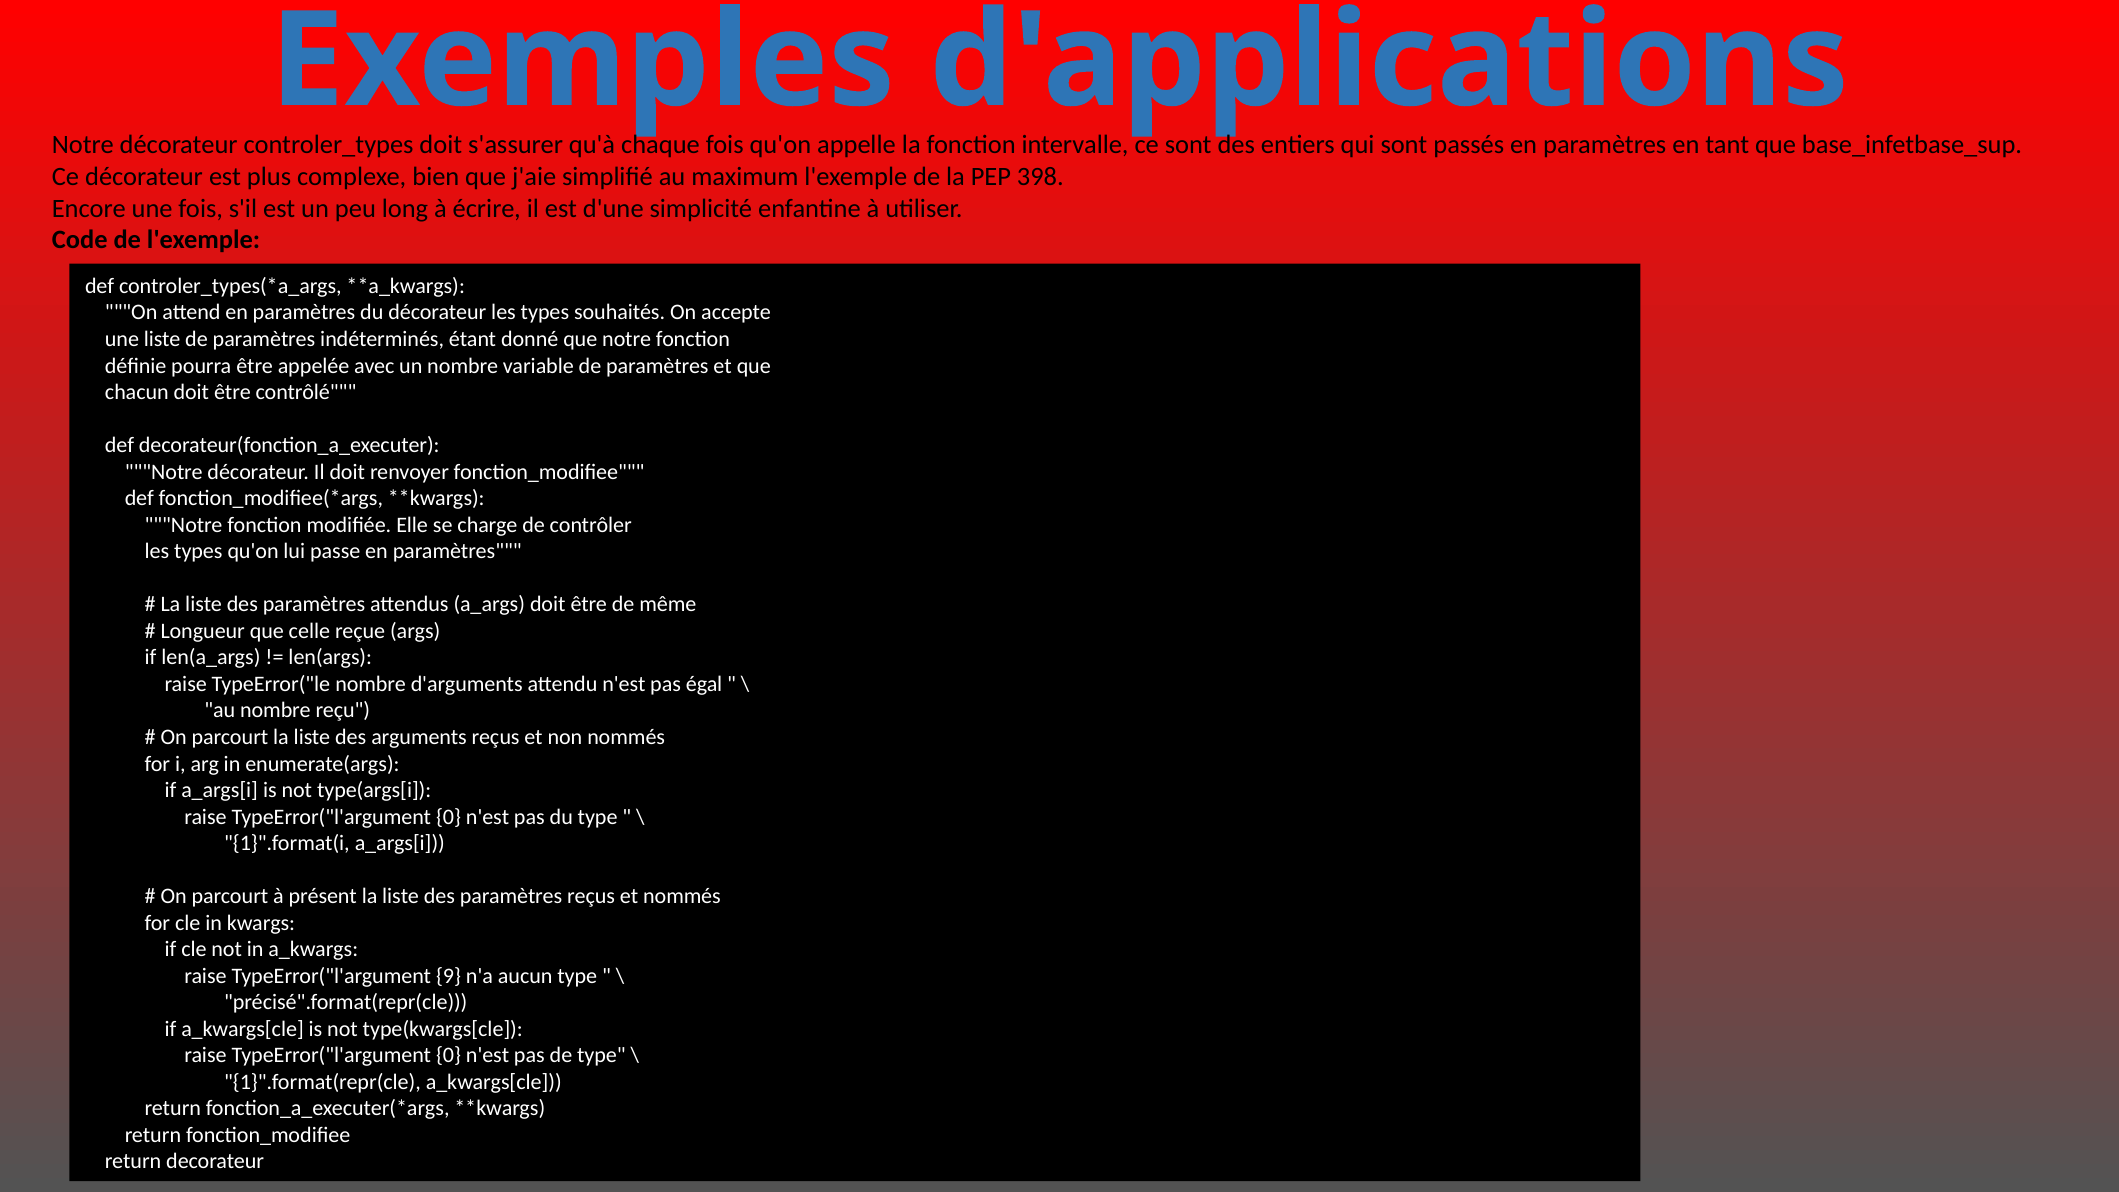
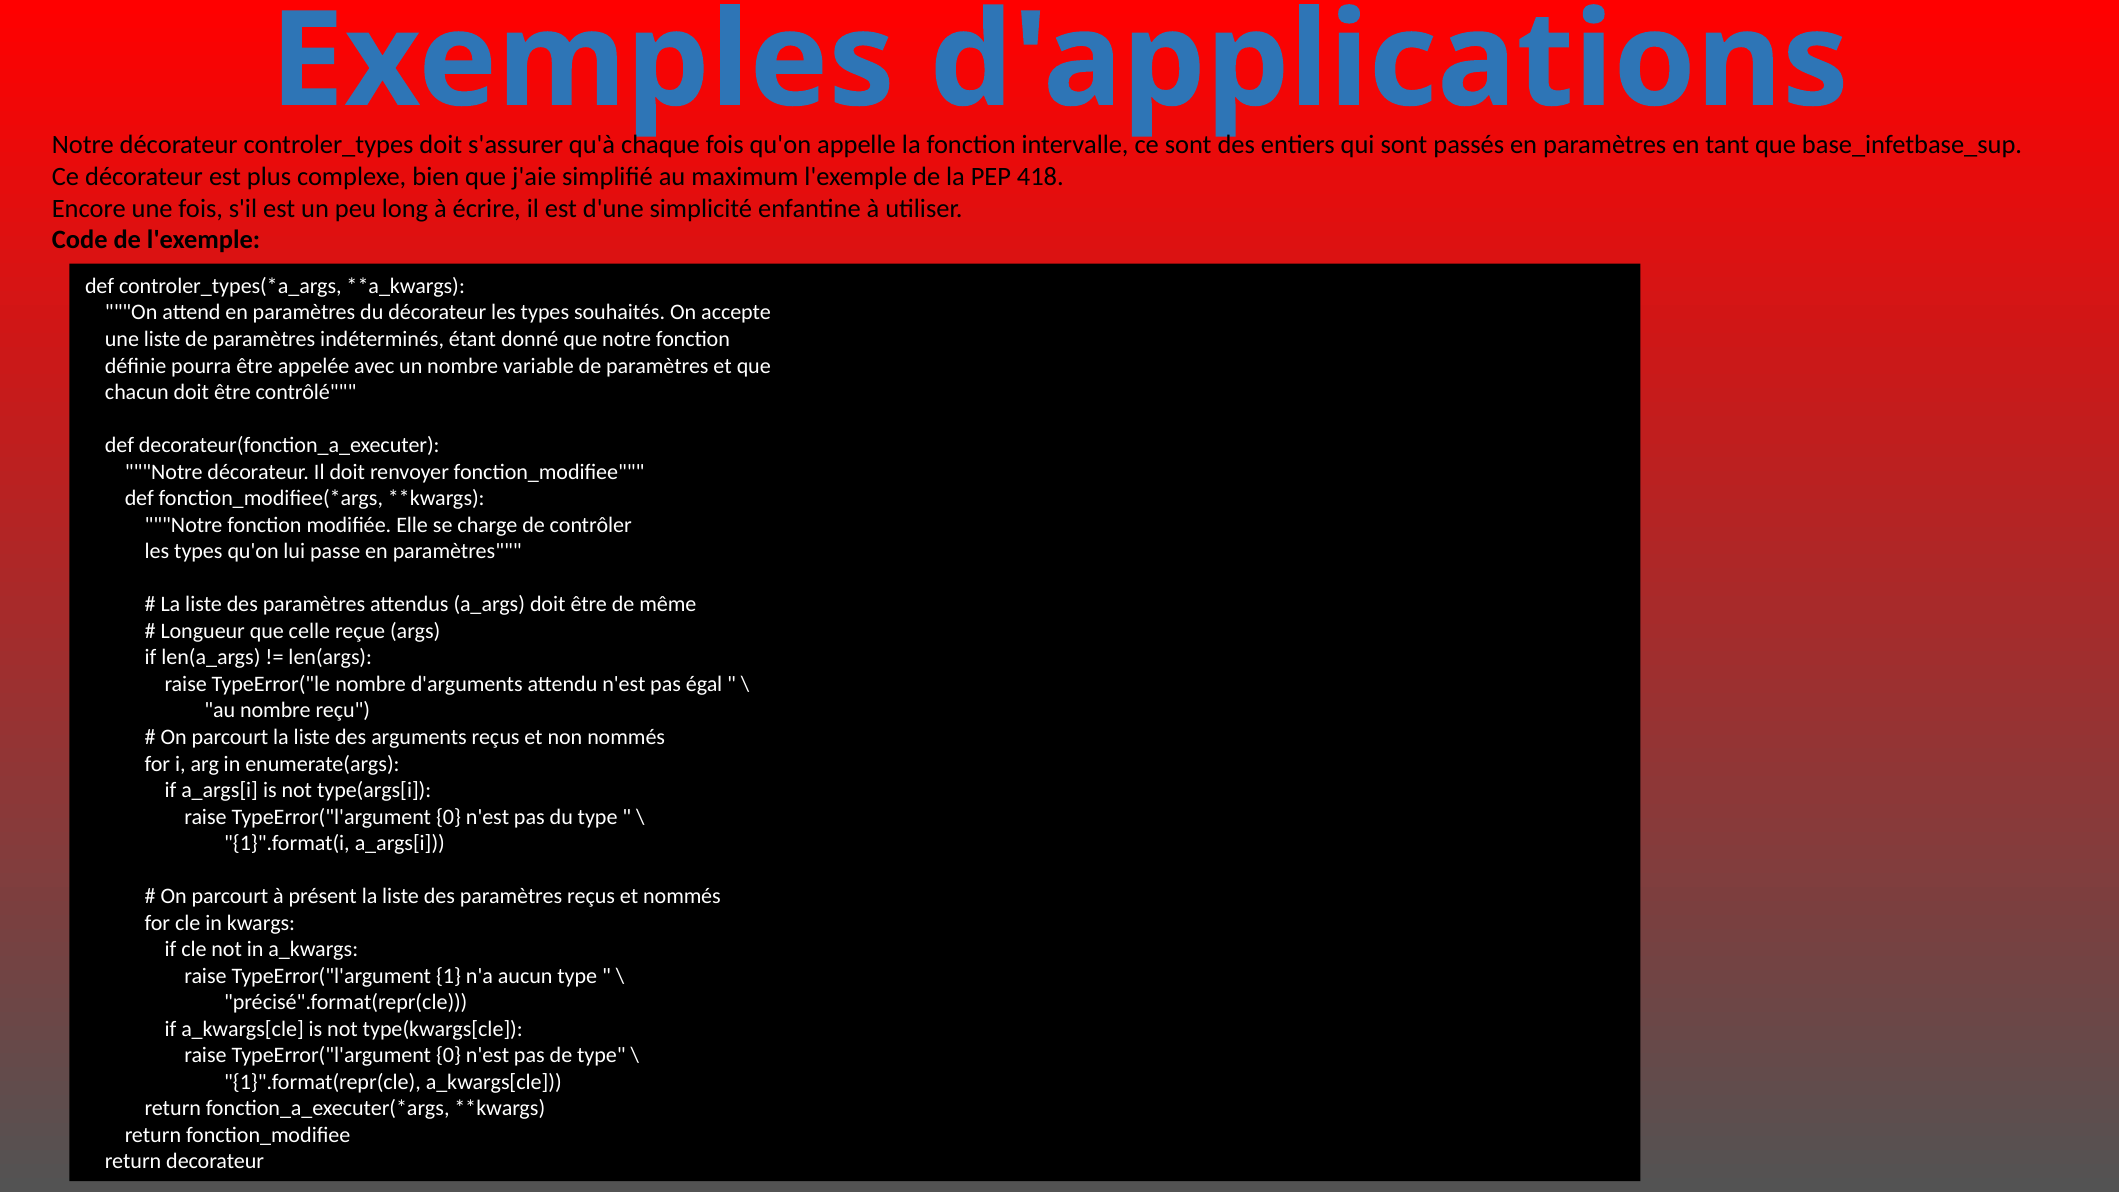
398: 398 -> 418
9: 9 -> 1
